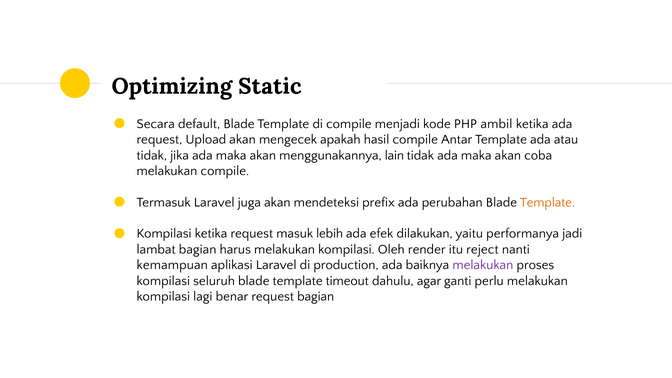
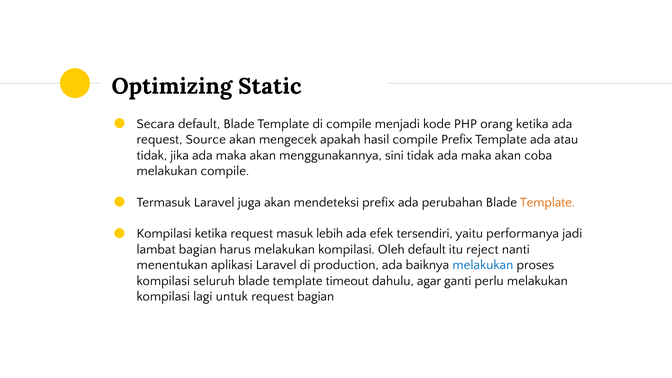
ambil: ambil -> orang
Upload: Upload -> Source
compile Antar: Antar -> Prefix
lain: lain -> sini
dilakukan: dilakukan -> tersendiri
Oleh render: render -> default
kemampuan: kemampuan -> menentukan
melakukan at (483, 265) colour: purple -> blue
benar: benar -> untuk
